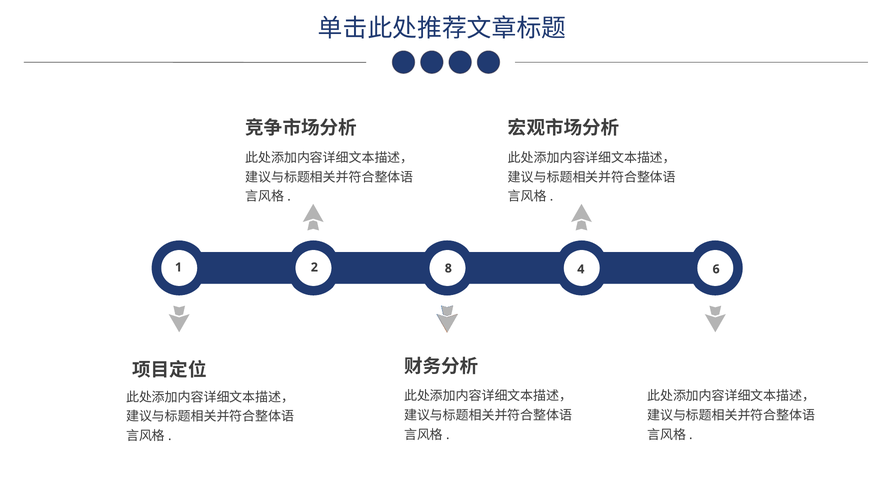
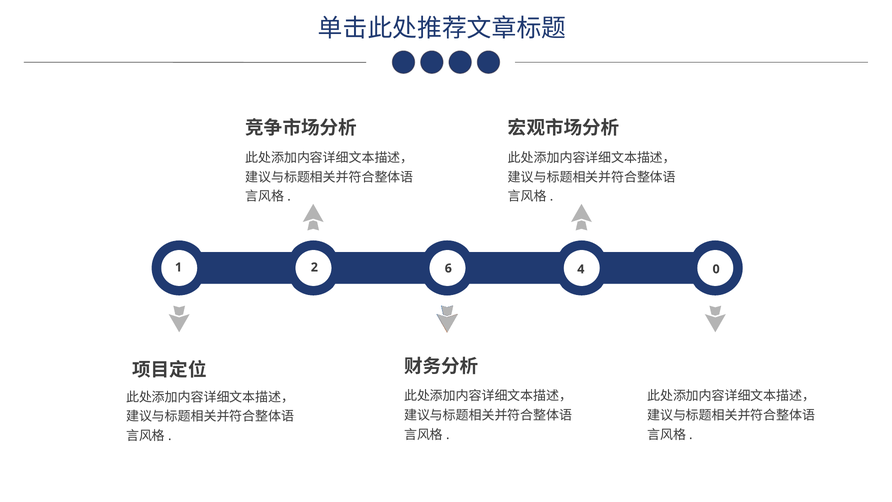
8: 8 -> 6
6: 6 -> 0
